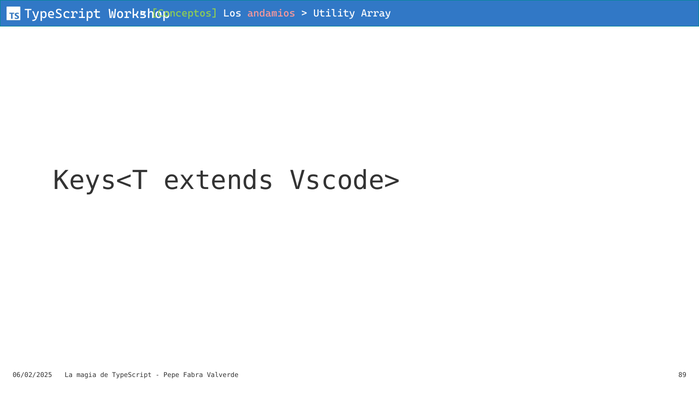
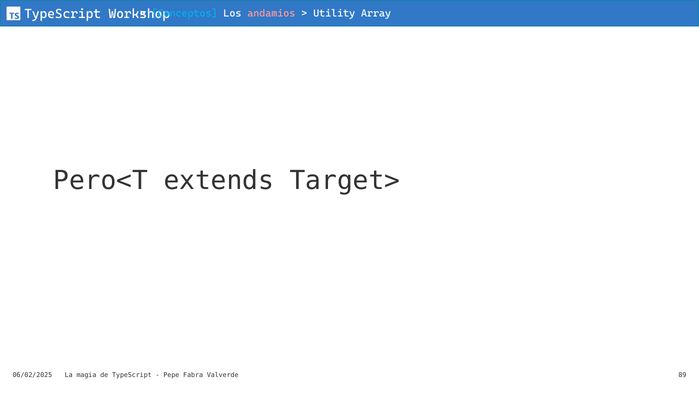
Conceptos colour: light green -> light blue
Keys<T: Keys<T -> Pero<T
Vscode>: Vscode> -> Target>
